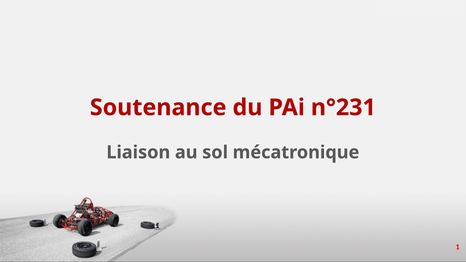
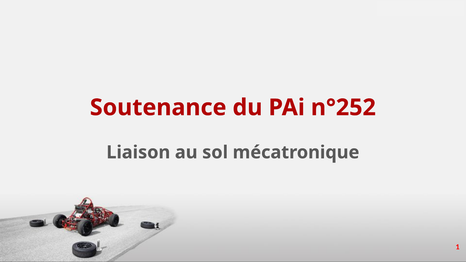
n°231: n°231 -> n°252
